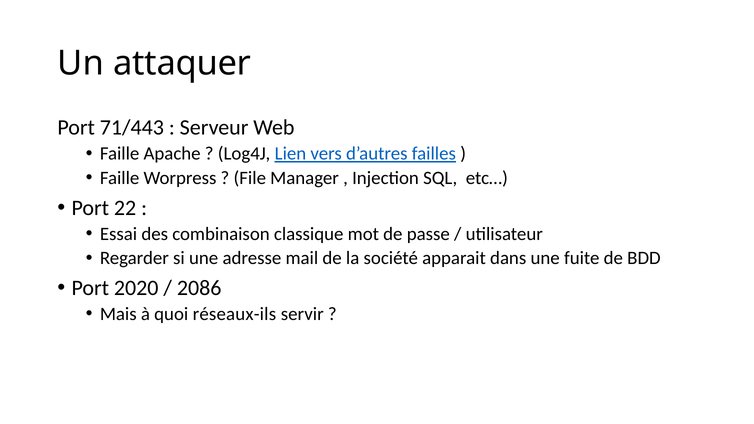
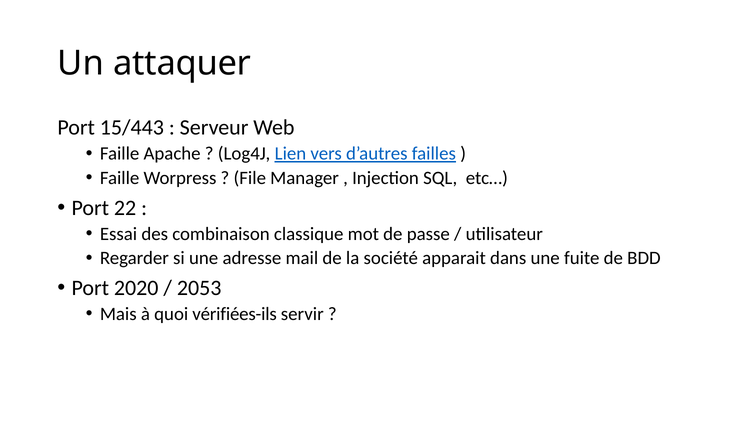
71/443: 71/443 -> 15/443
2086: 2086 -> 2053
réseaux-ils: réseaux-ils -> vérifiées-ils
